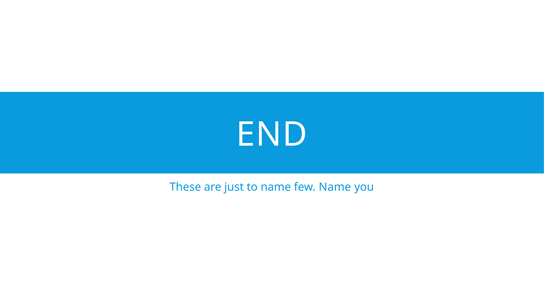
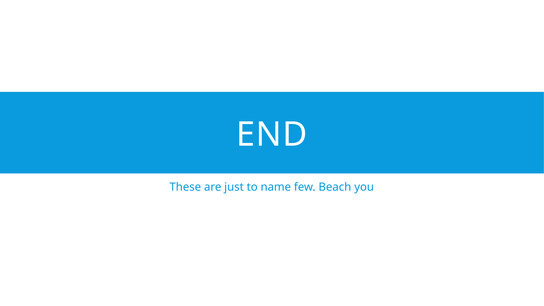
few Name: Name -> Beach
